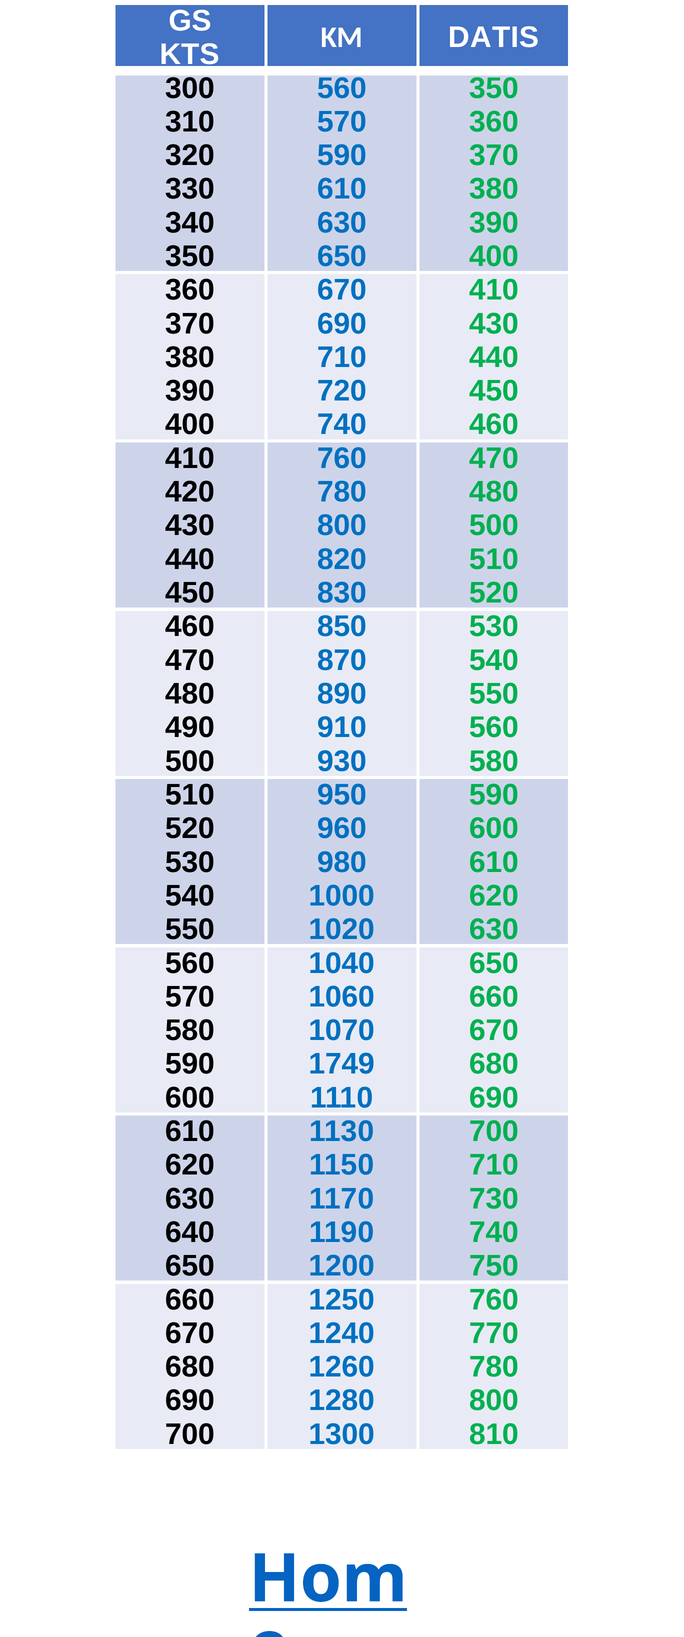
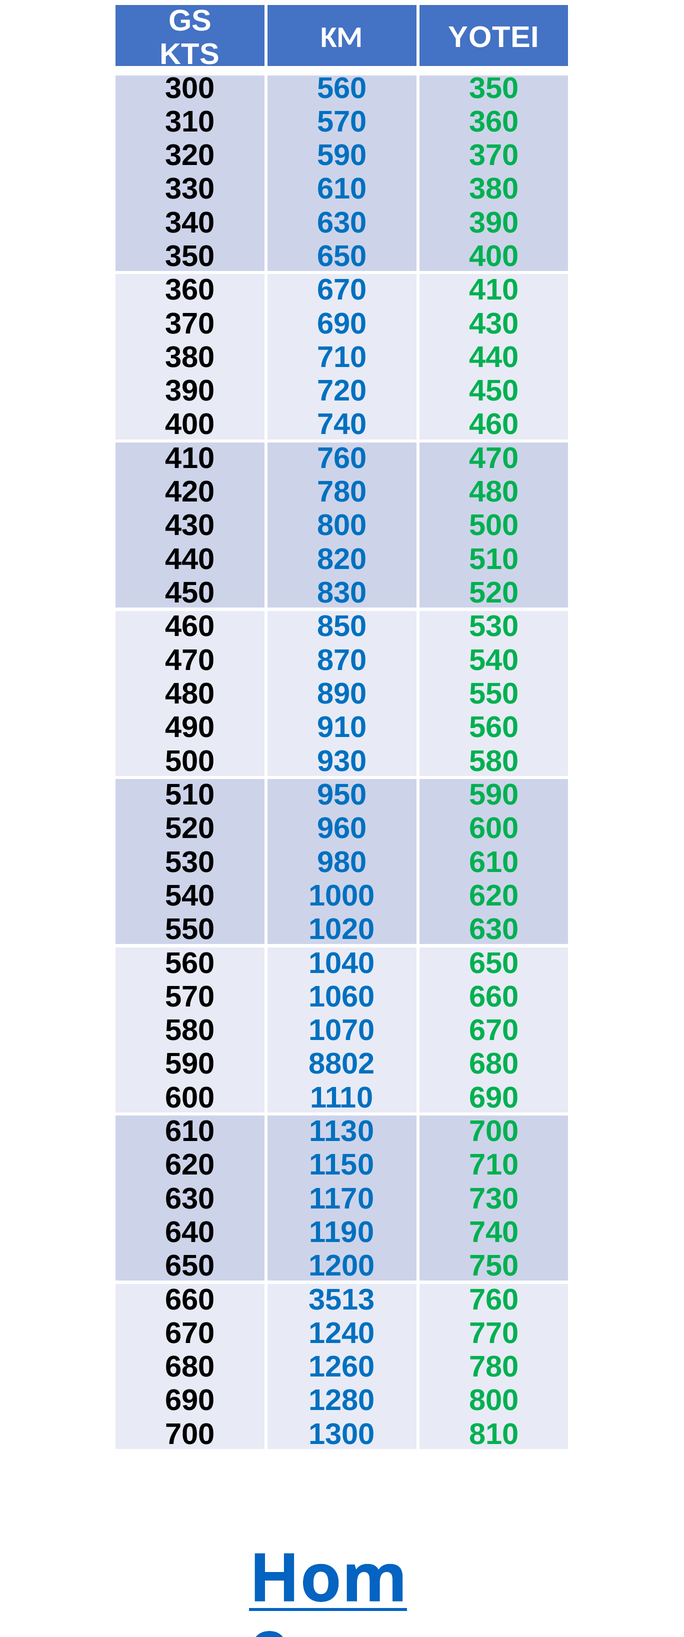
DATIS: DATIS -> YOTEI
1749: 1749 -> 8802
1250: 1250 -> 3513
